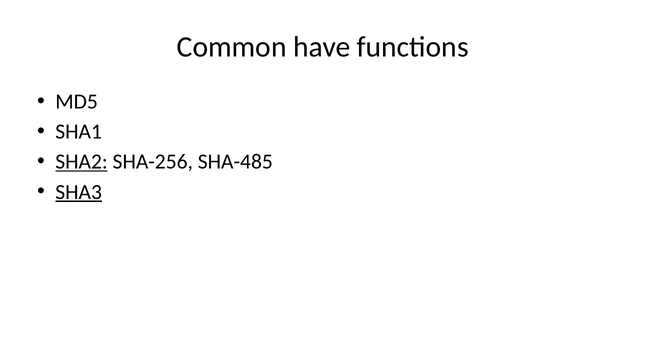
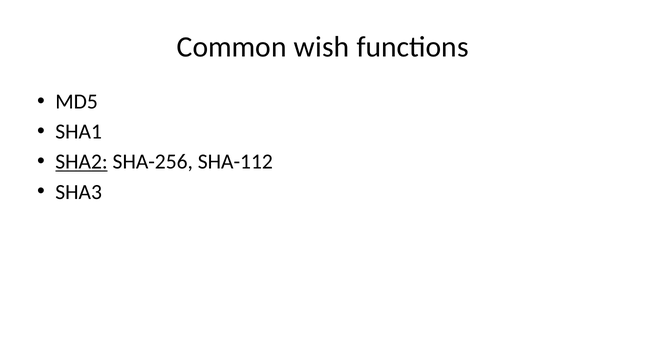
have: have -> wish
SHA-485: SHA-485 -> SHA-112
SHA3 underline: present -> none
